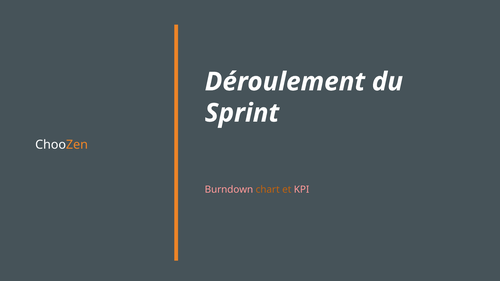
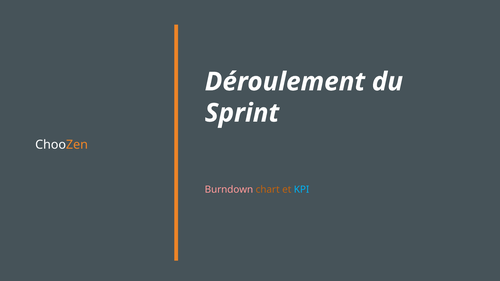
KPI colour: pink -> light blue
